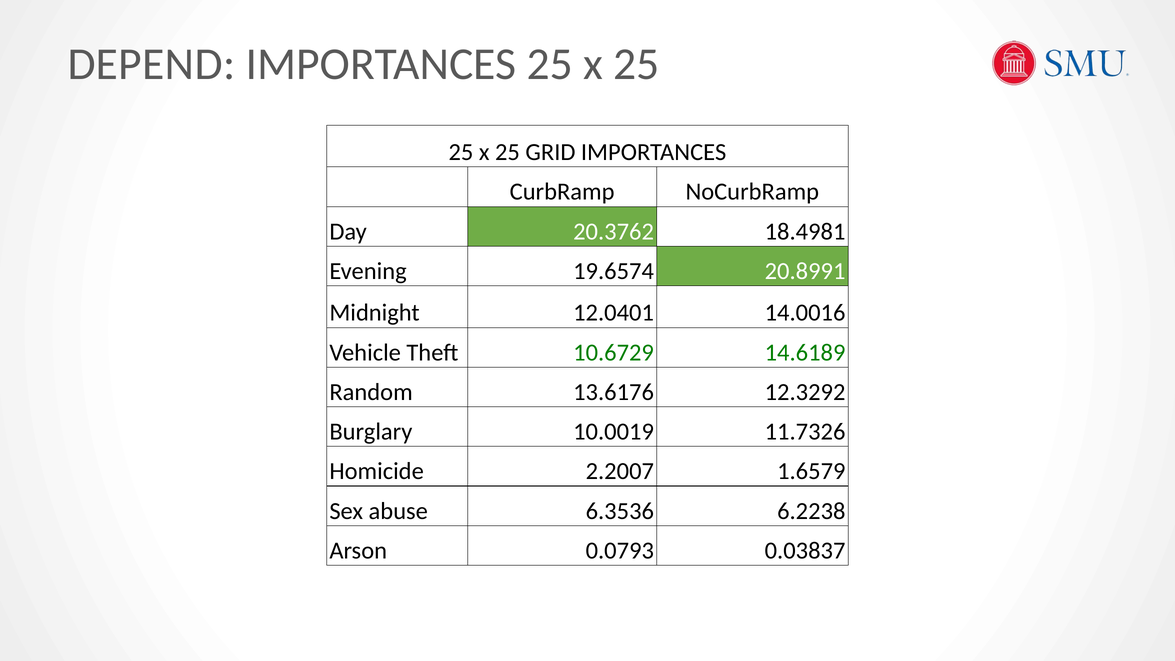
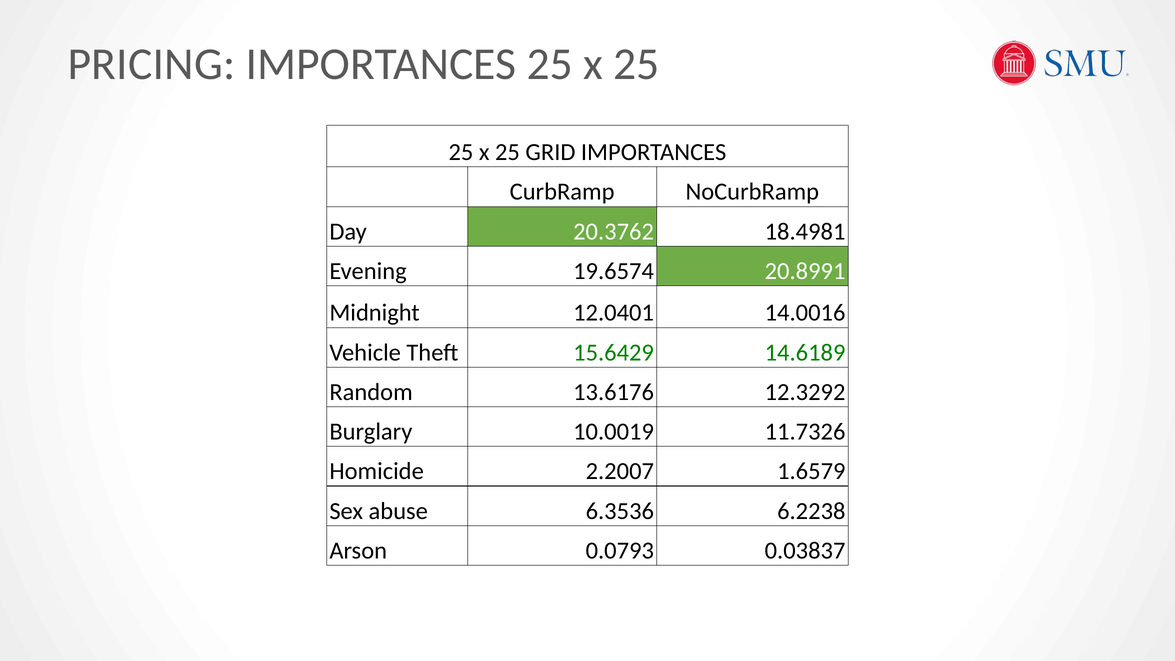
DEPEND: DEPEND -> PRICING
10.6729: 10.6729 -> 15.6429
